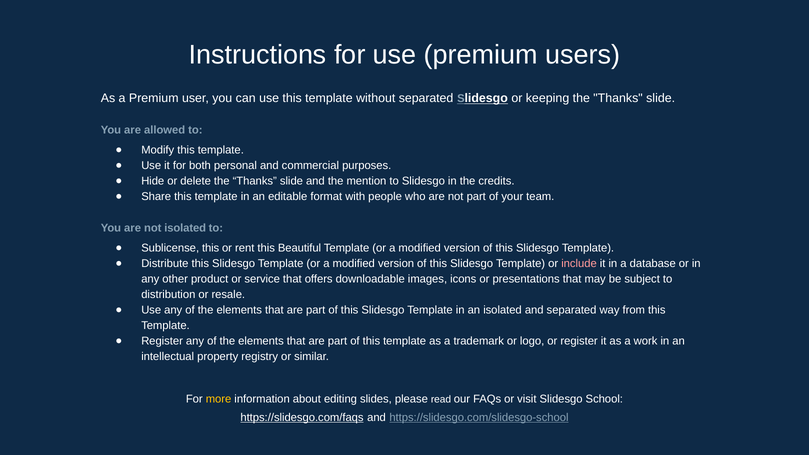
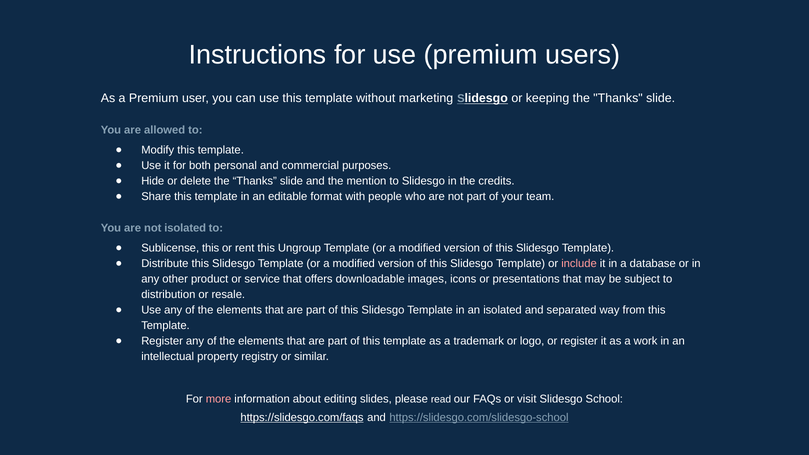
without separated: separated -> marketing
Beautiful: Beautiful -> Ungroup
more colour: yellow -> pink
